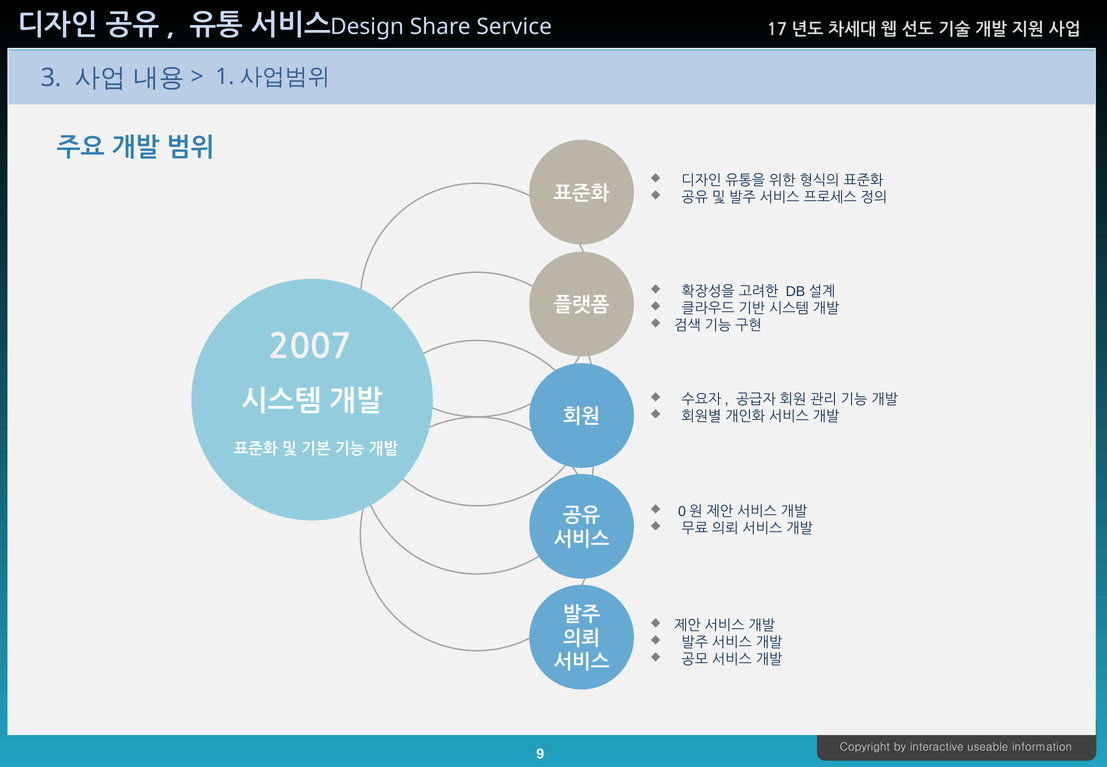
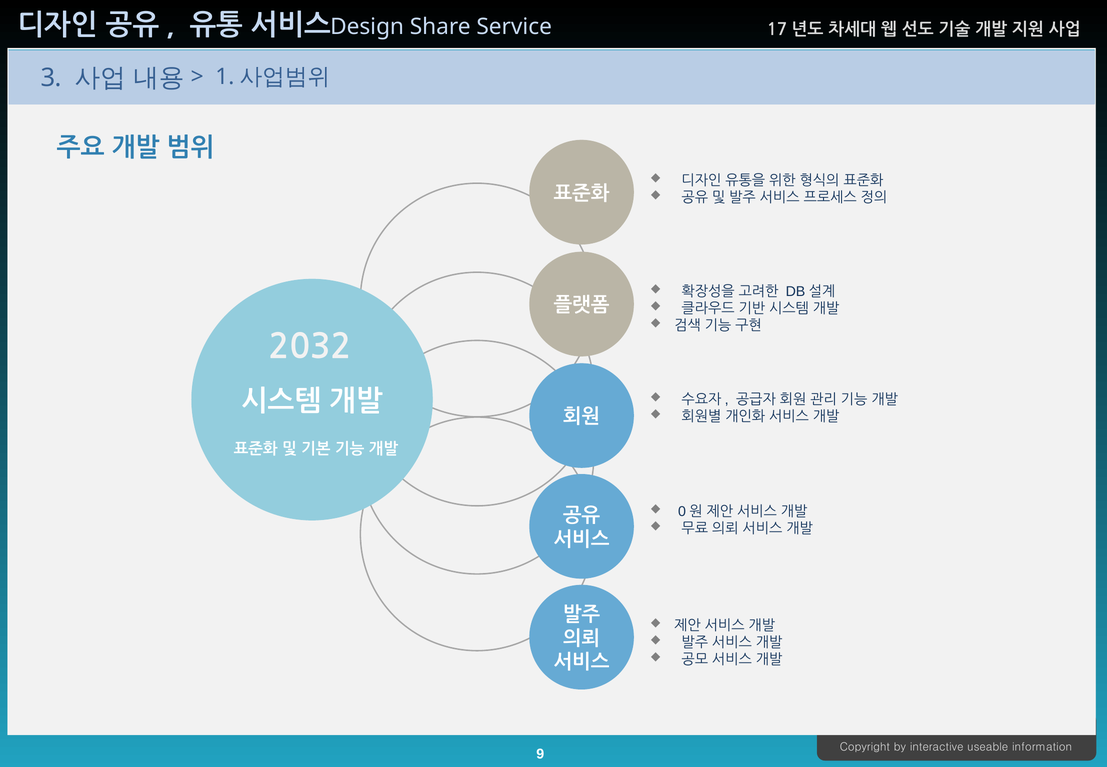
2007: 2007 -> 2032
